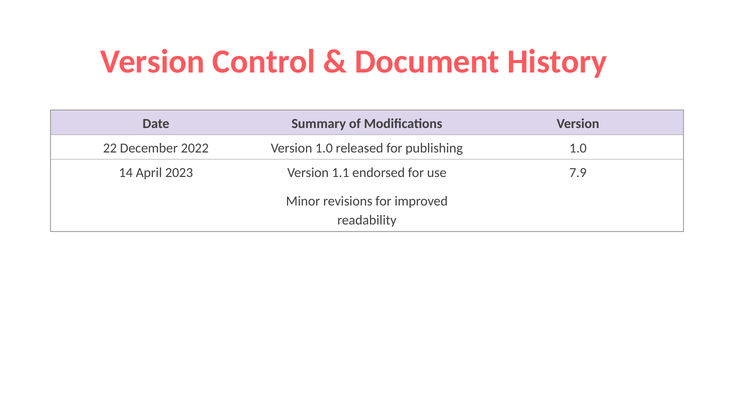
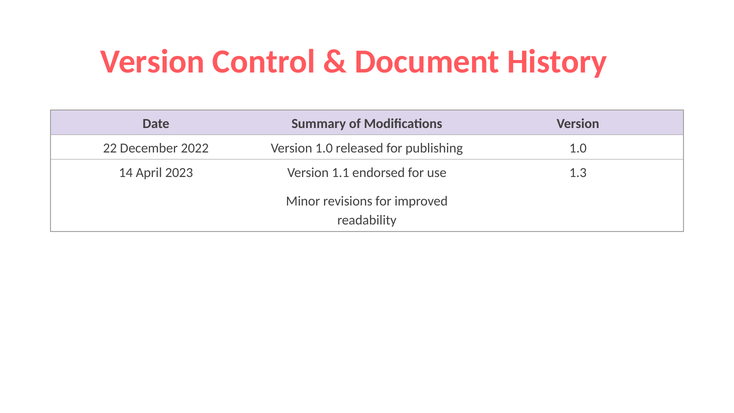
7.9: 7.9 -> 1.3
